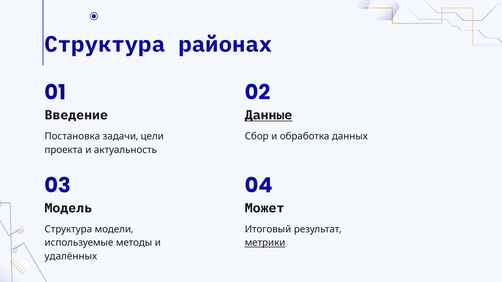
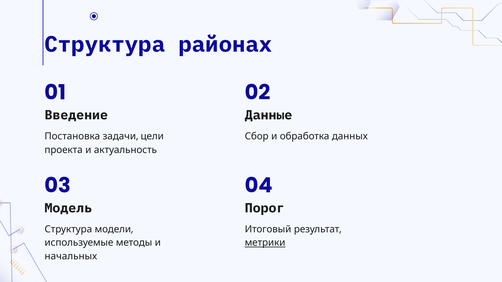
Данные underline: present -> none
Может: Может -> Порог
удалённых: удалённых -> начальных
